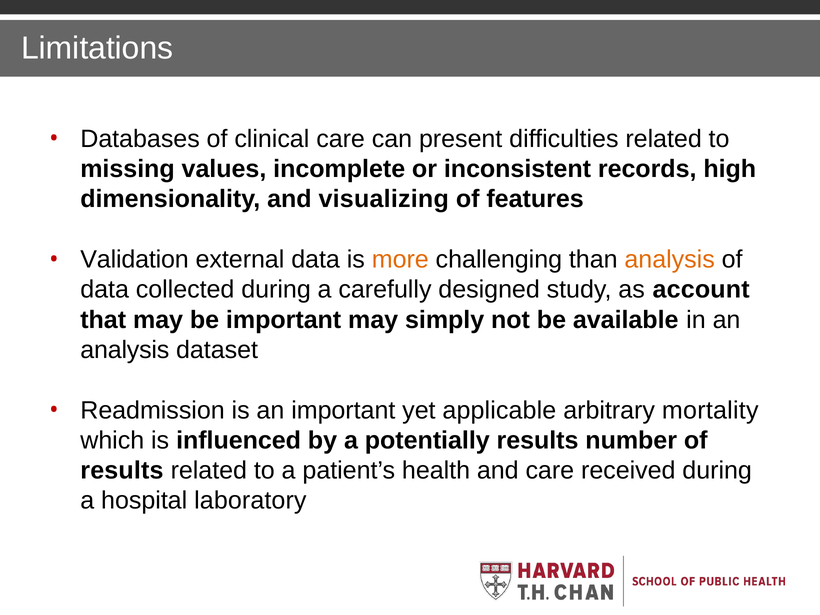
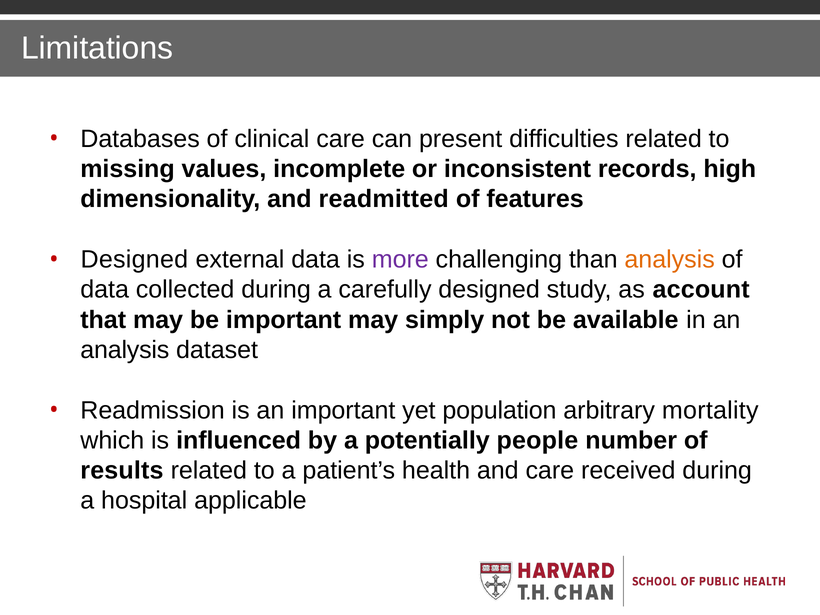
visualizing: visualizing -> readmitted
Validation at (135, 260): Validation -> Designed
more colour: orange -> purple
applicable: applicable -> population
potentially results: results -> people
laboratory: laboratory -> applicable
